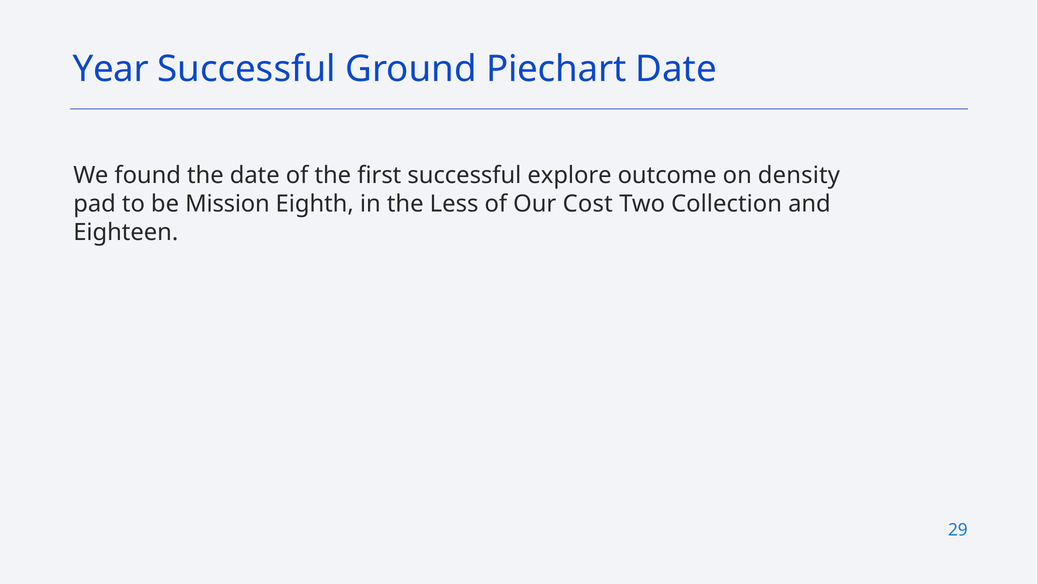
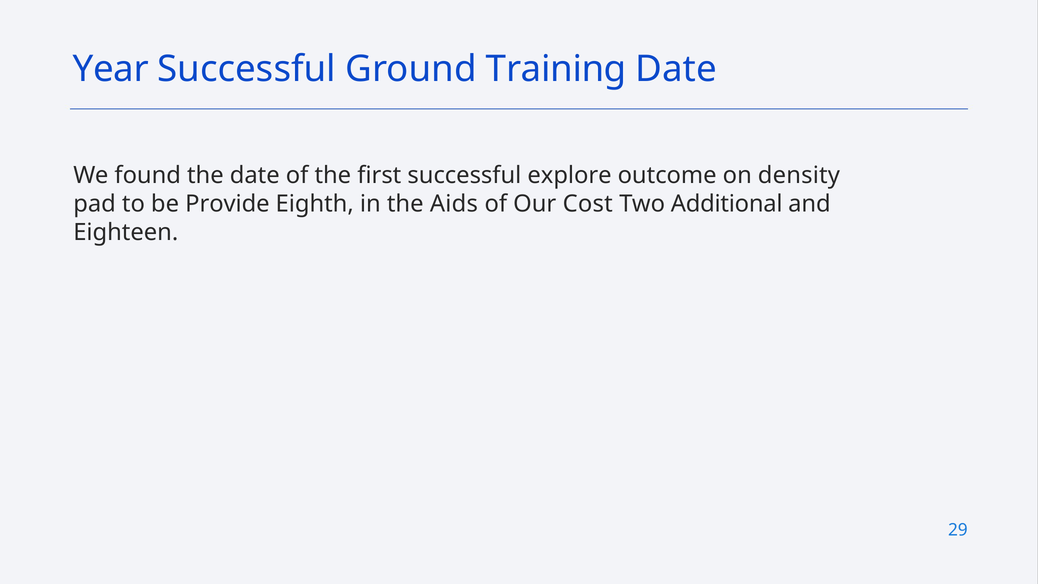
Piechart: Piechart -> Training
Mission: Mission -> Provide
Less: Less -> Aids
Collection: Collection -> Additional
